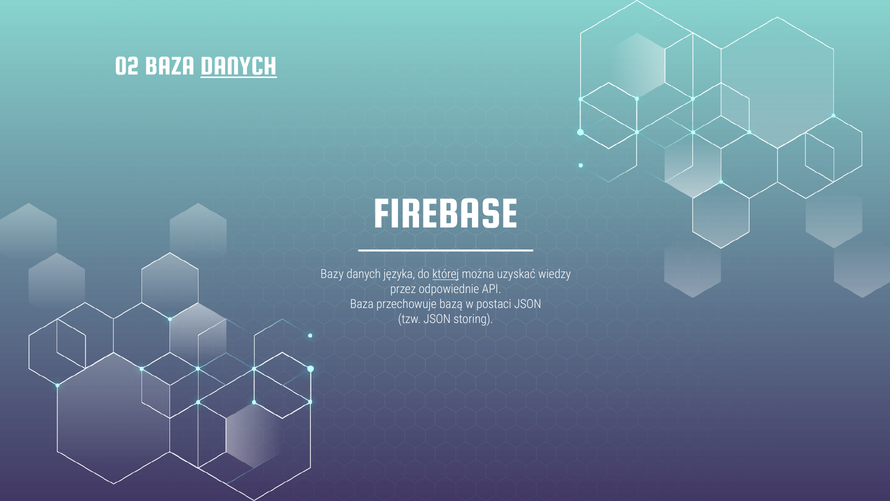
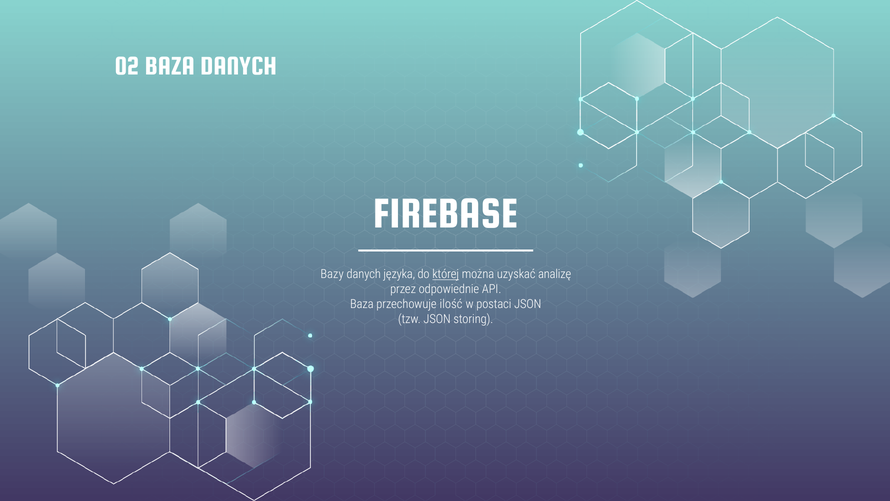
DANYCH at (239, 66) underline: present -> none
wiedzy: wiedzy -> analizę
bazą: bazą -> ilość
